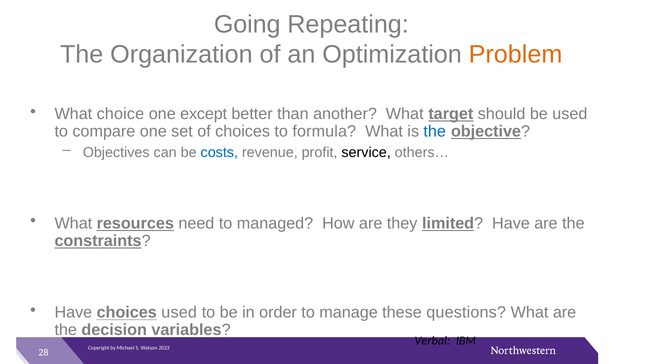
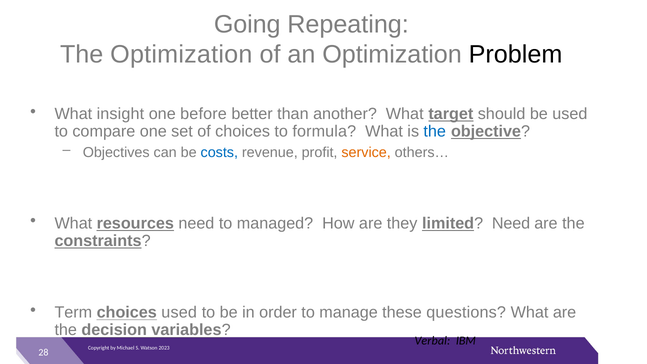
The Organization: Organization -> Optimization
Problem colour: orange -> black
choice: choice -> insight
except: except -> before
service colour: black -> orange
limited Have: Have -> Need
Have at (73, 313): Have -> Term
